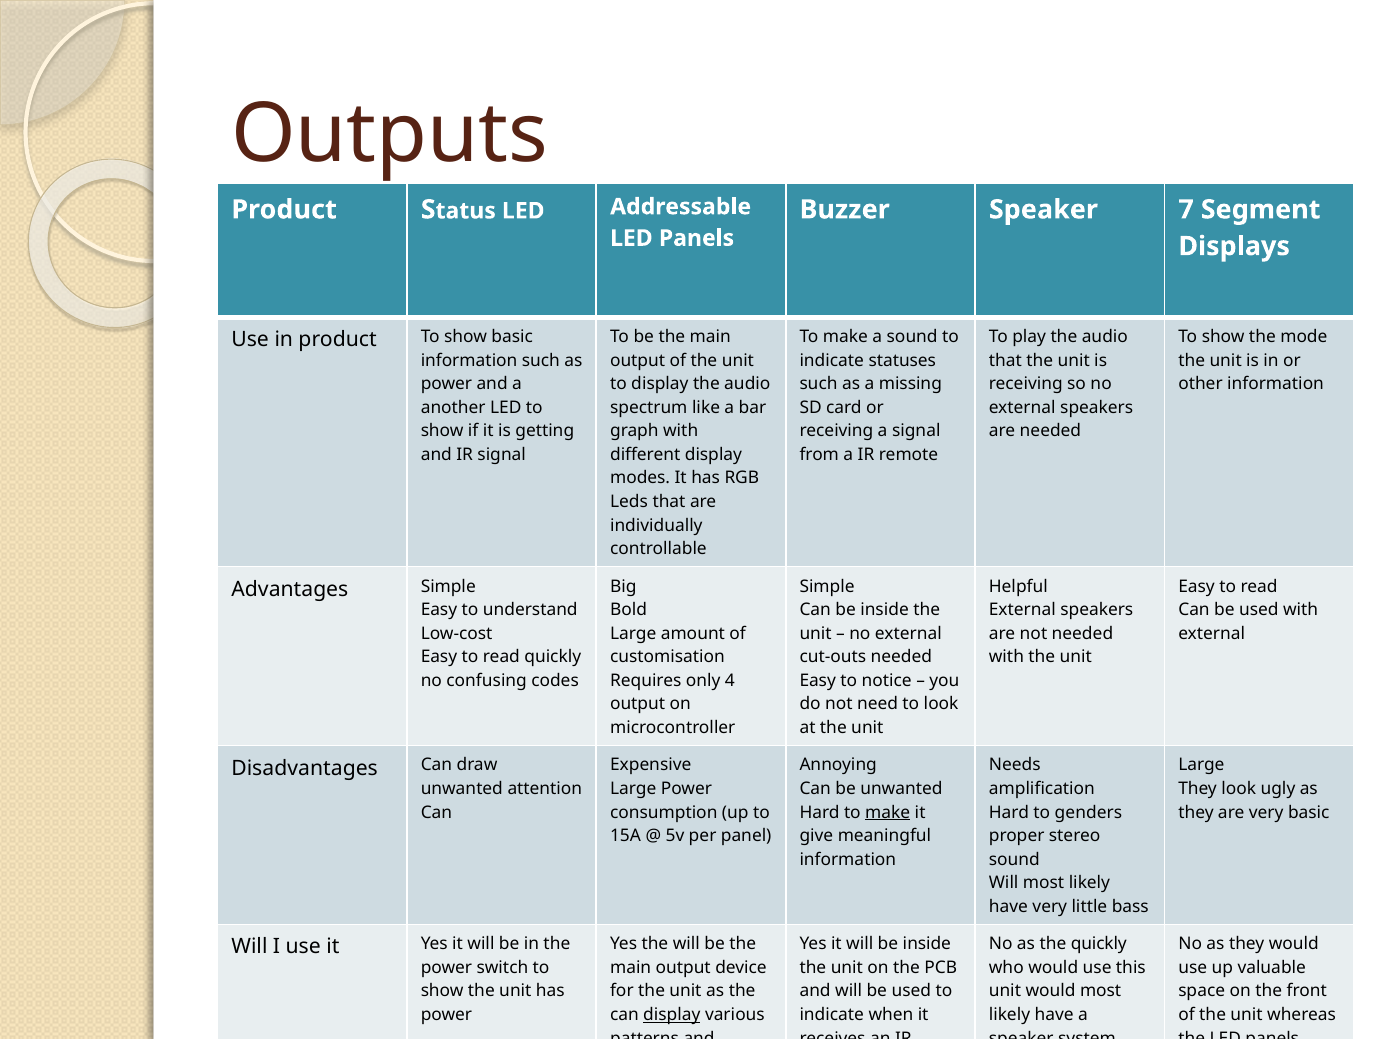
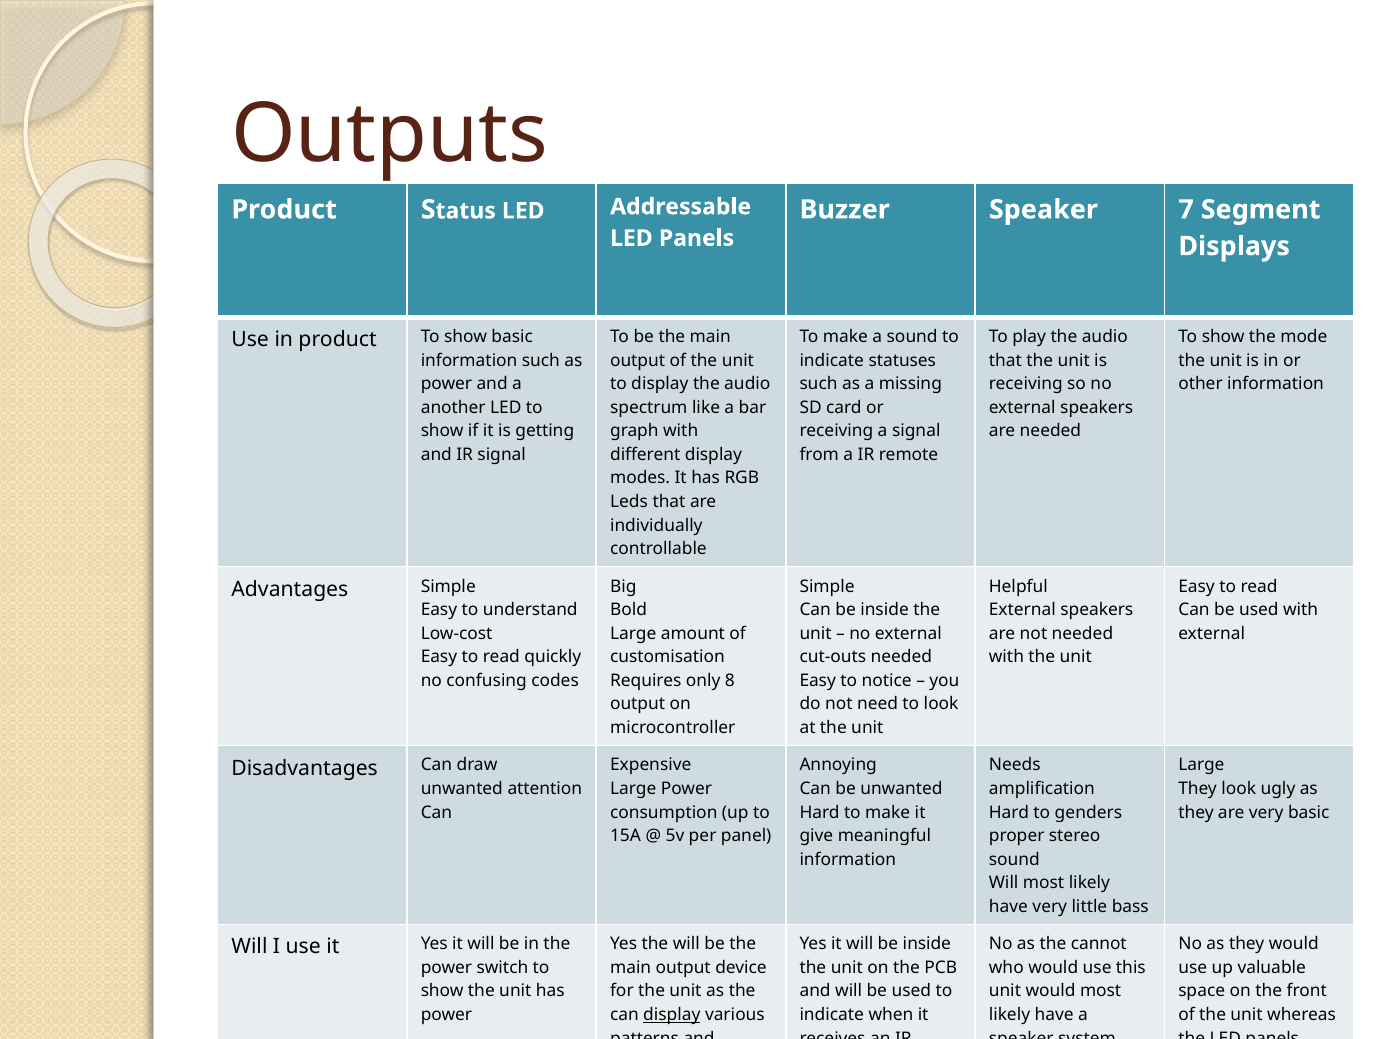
4: 4 -> 8
make at (888, 813) underline: present -> none
the quickly: quickly -> cannot
